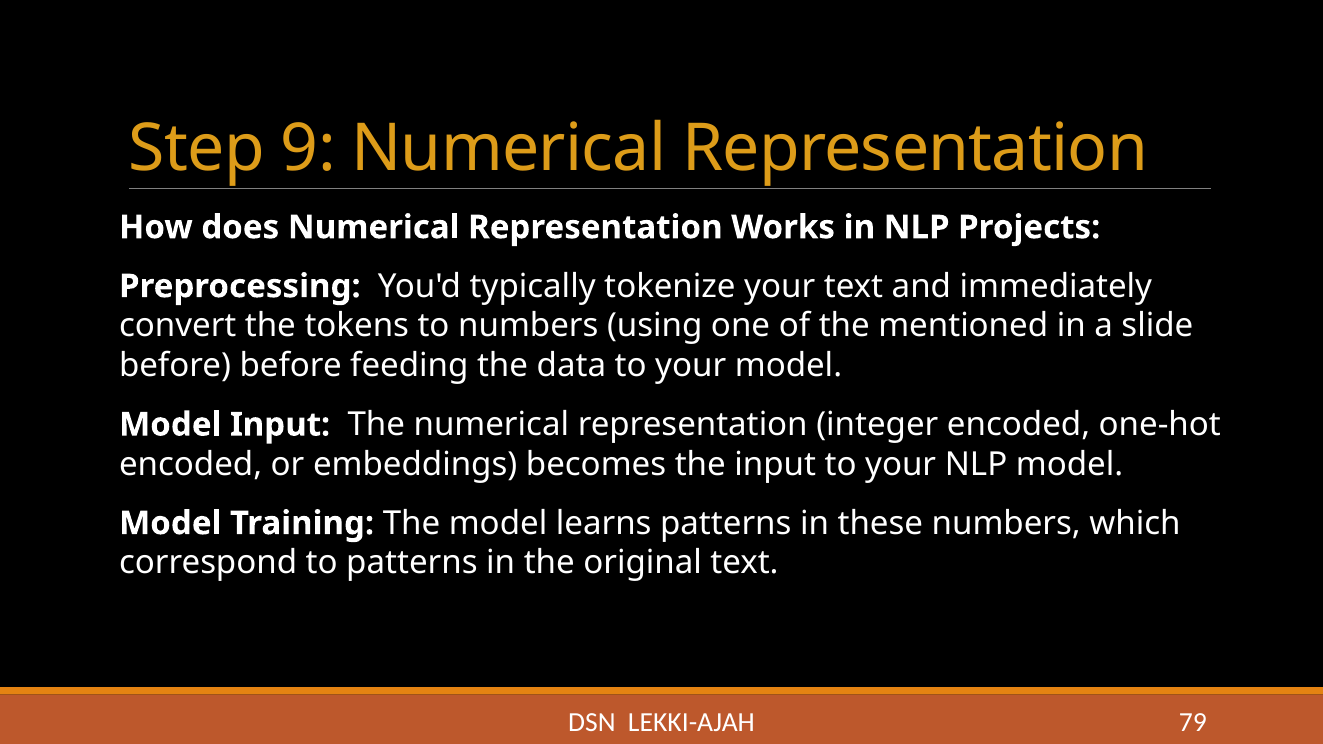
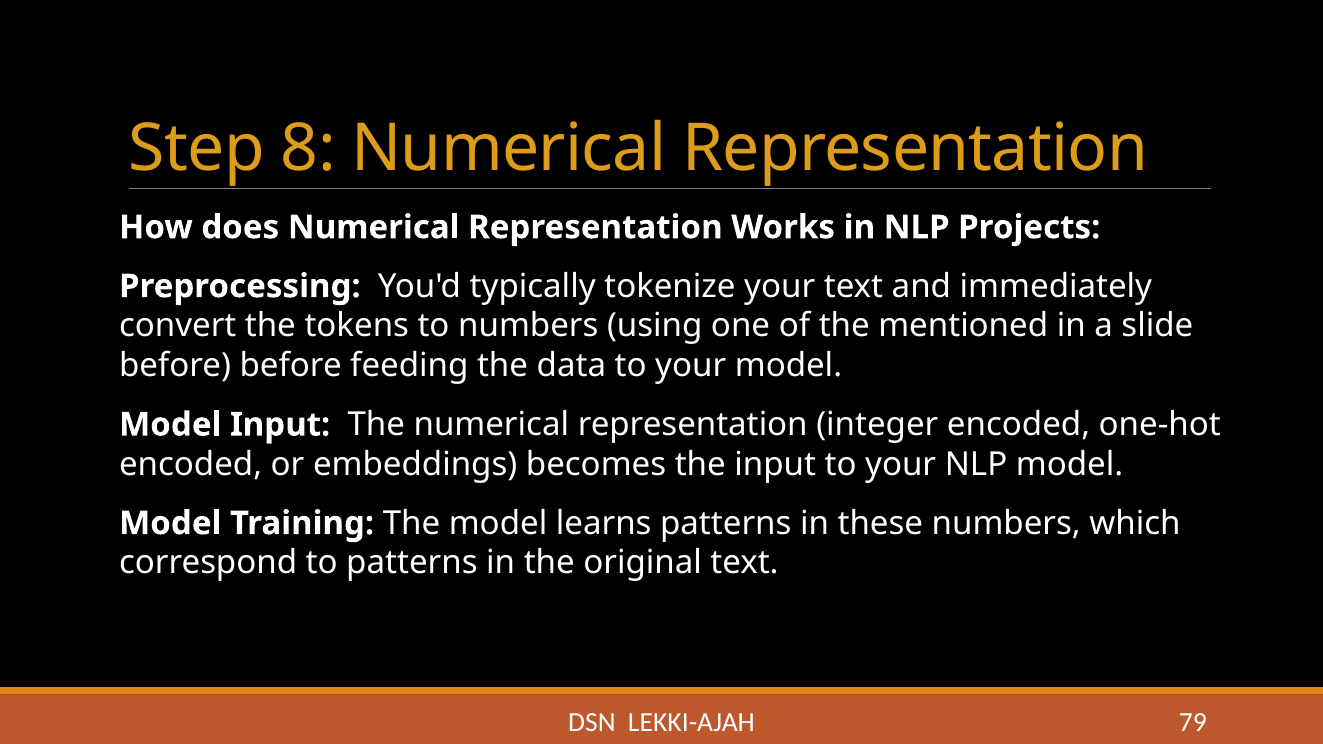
9: 9 -> 8
